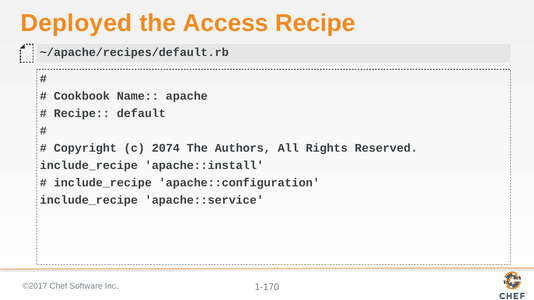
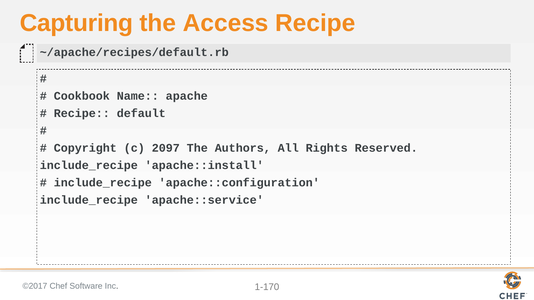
Deployed: Deployed -> Capturing
2074: 2074 -> 2097
